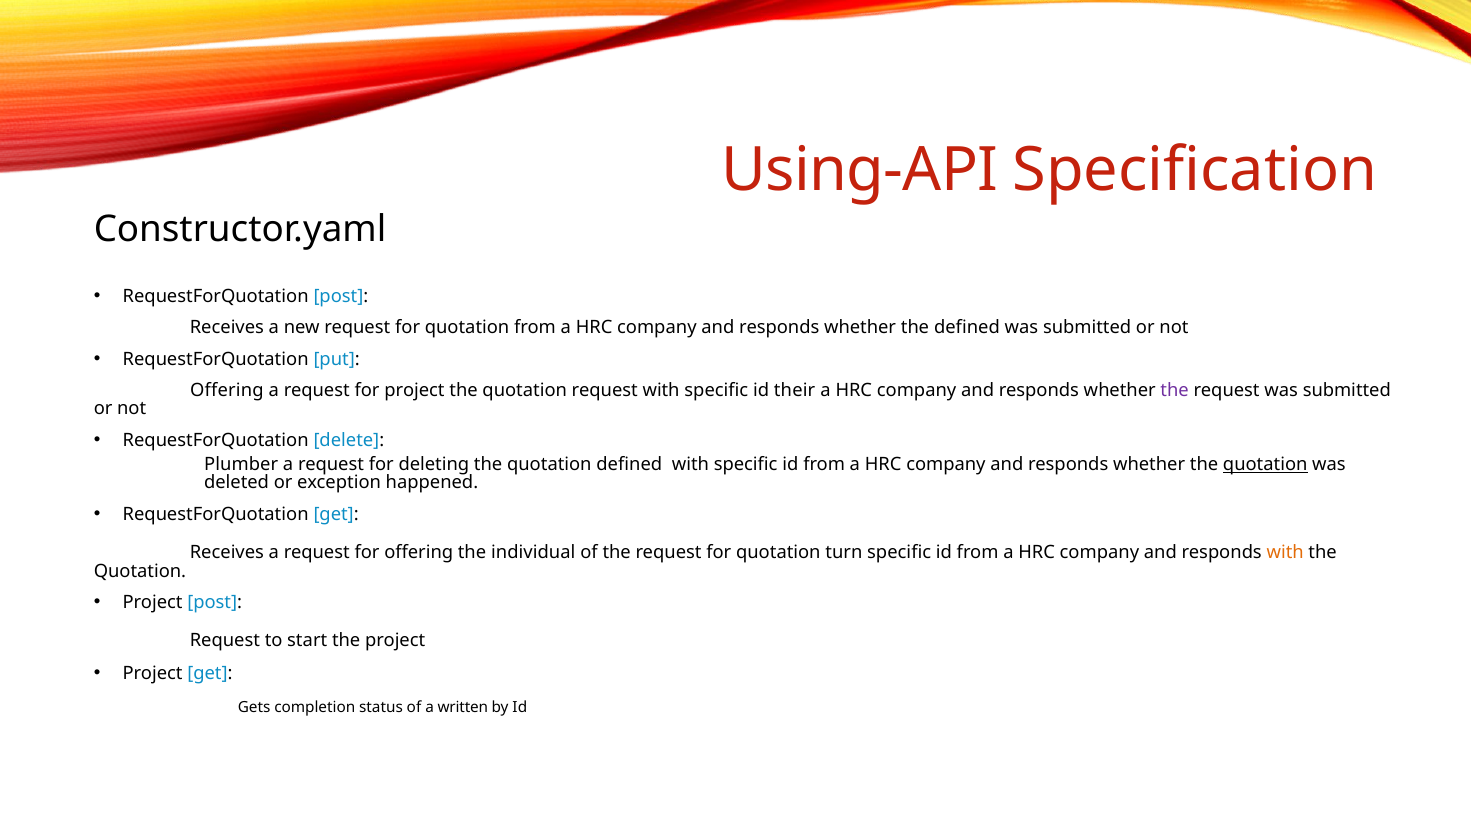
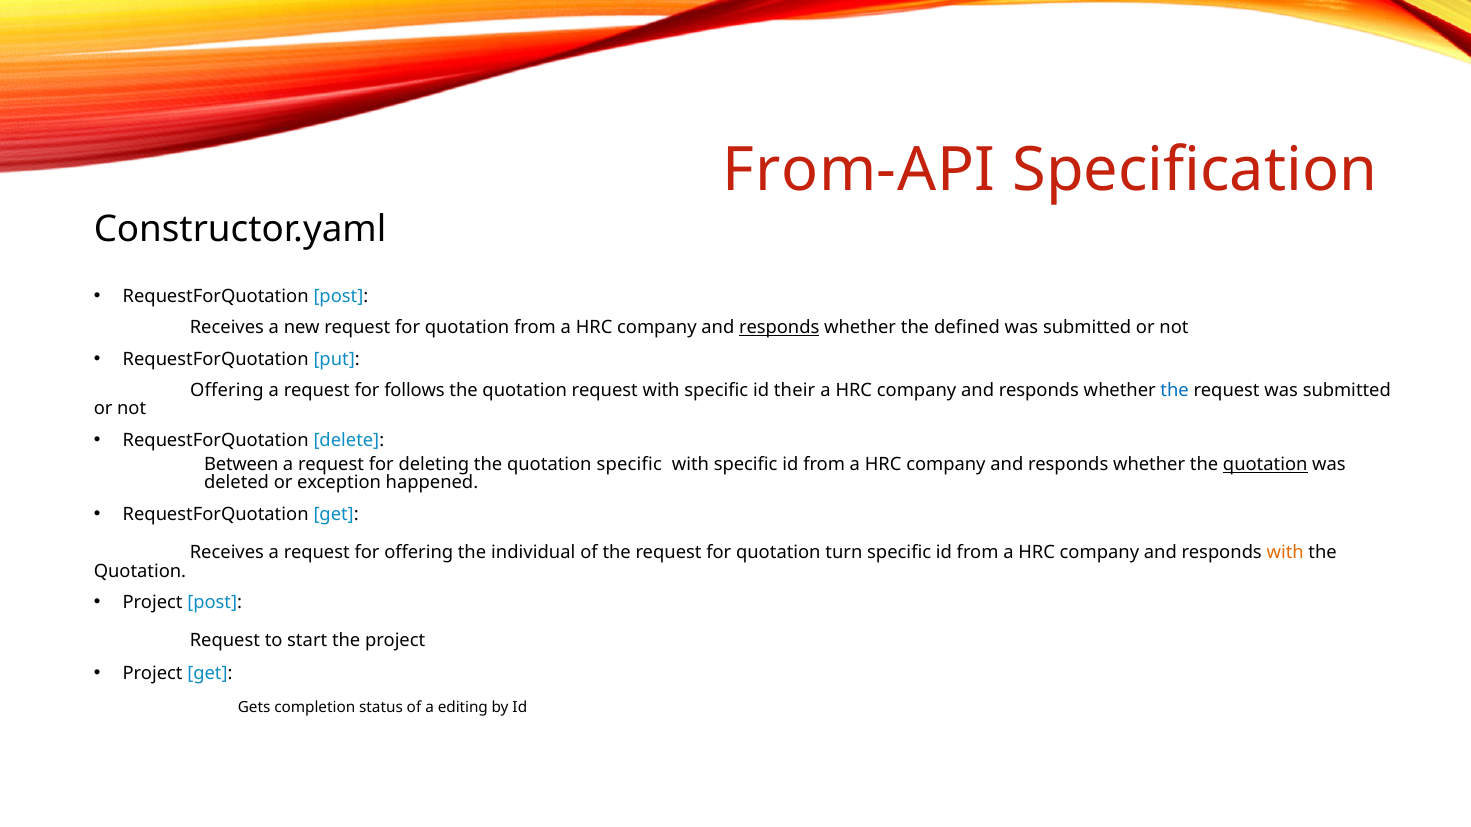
Using-API: Using-API -> From-API
responds at (779, 328) underline: none -> present
for project: project -> follows
the at (1175, 391) colour: purple -> blue
Plumber: Plumber -> Between
quotation defined: defined -> specific
written: written -> editing
